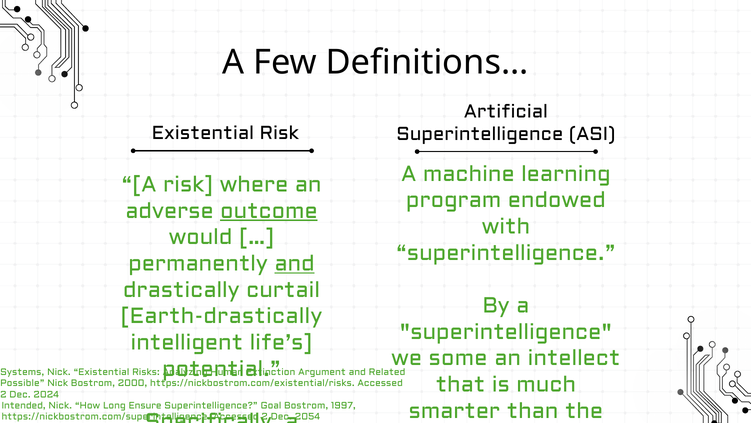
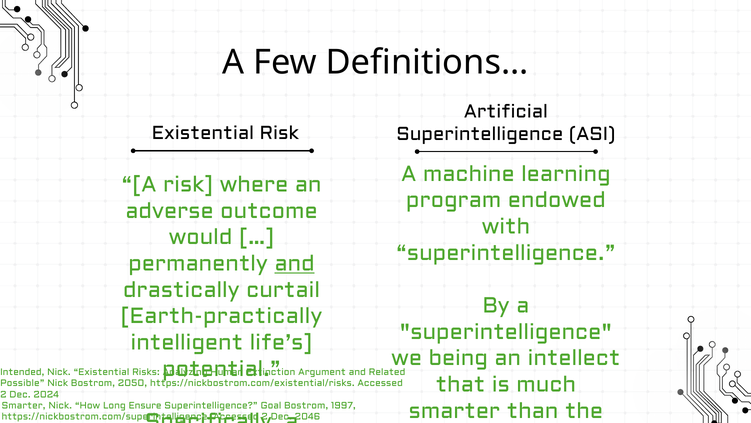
outcome underline: present -> none
Earth-drastically: Earth-drastically -> Earth-practically
we some: some -> being
Systems: Systems -> Intended
2000: 2000 -> 2050
Intended at (24, 405): Intended -> Smarter
2054: 2054 -> 2046
